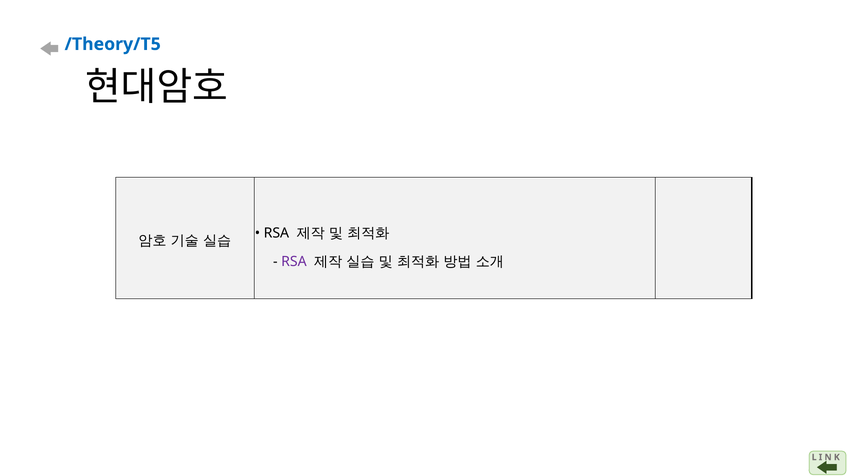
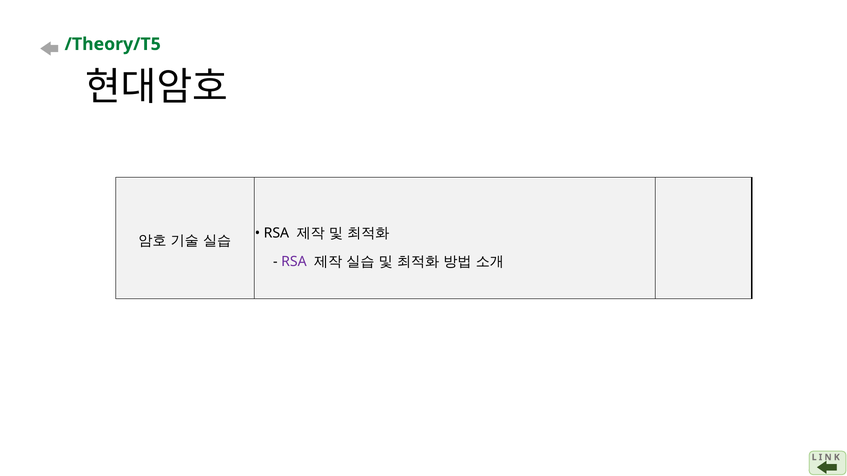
/Theory/T5 colour: blue -> green
